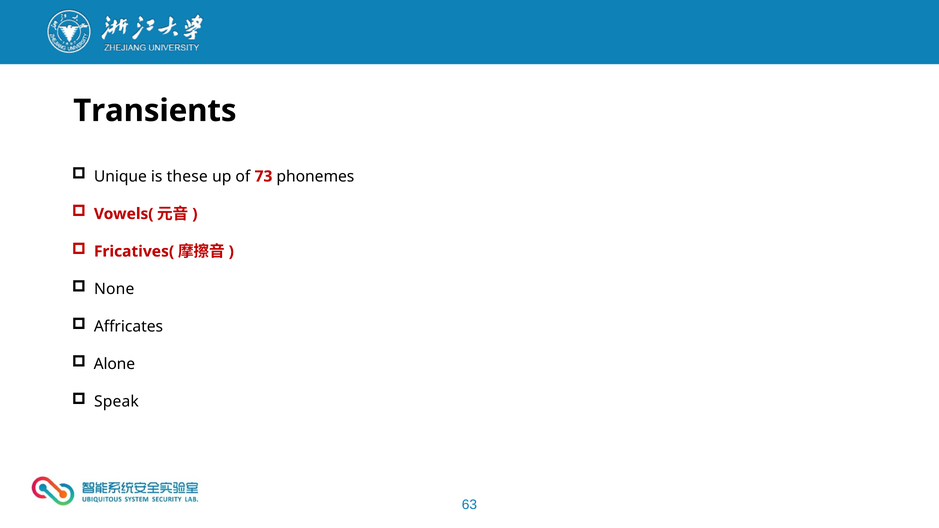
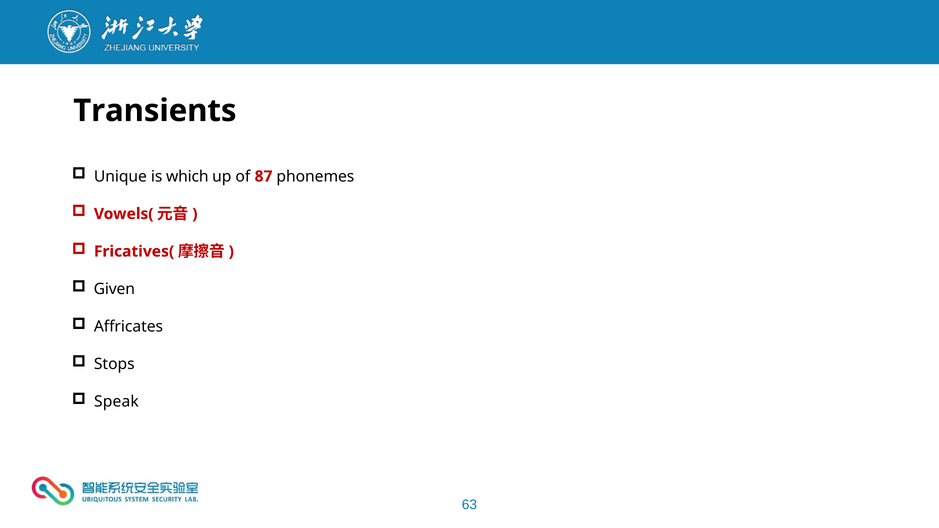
these: these -> which
73: 73 -> 87
None: None -> Given
Alone: Alone -> Stops
